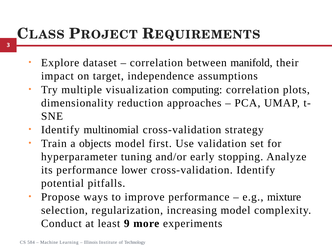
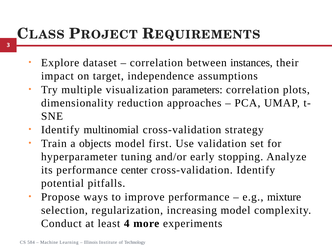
manifold: manifold -> instances
computing: computing -> parameters
lower: lower -> center
9: 9 -> 4
